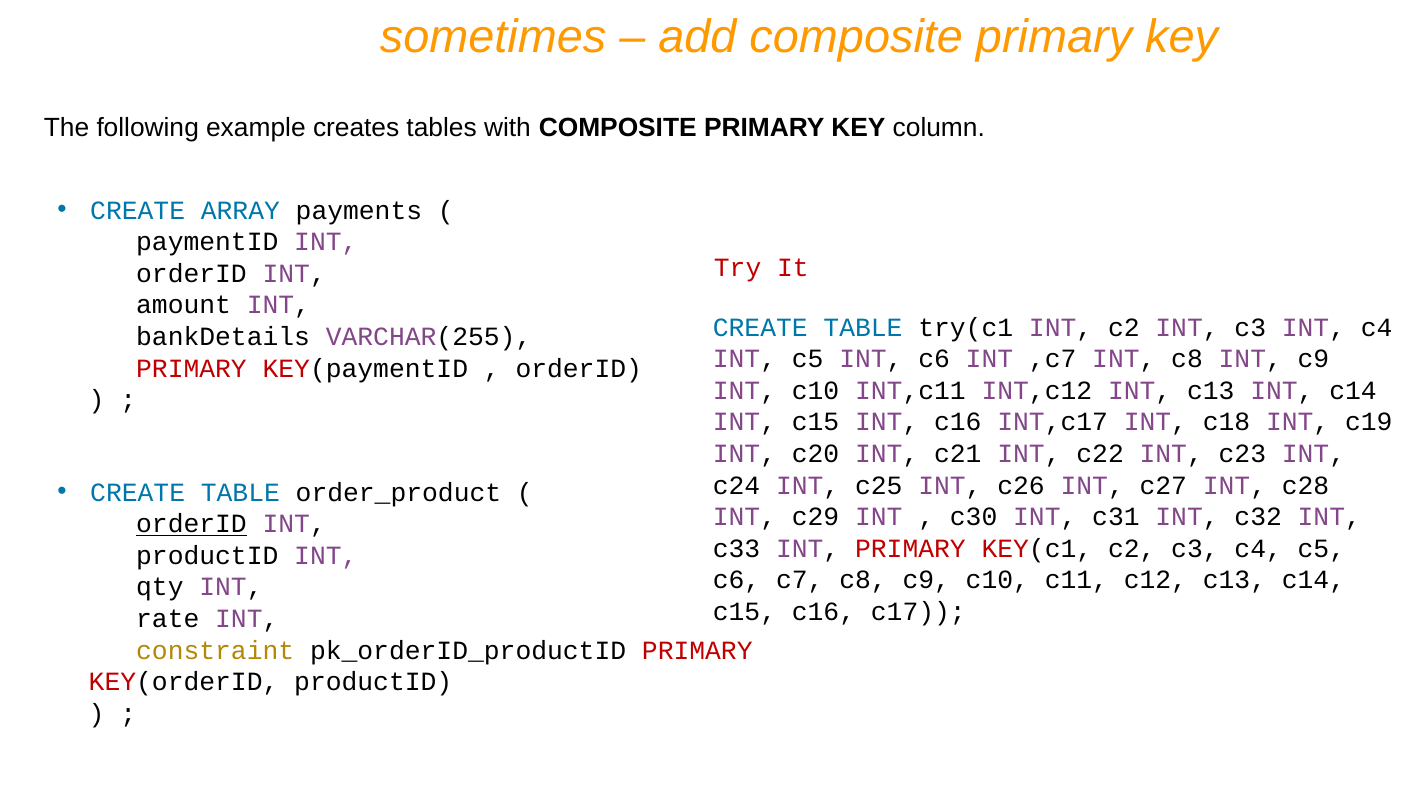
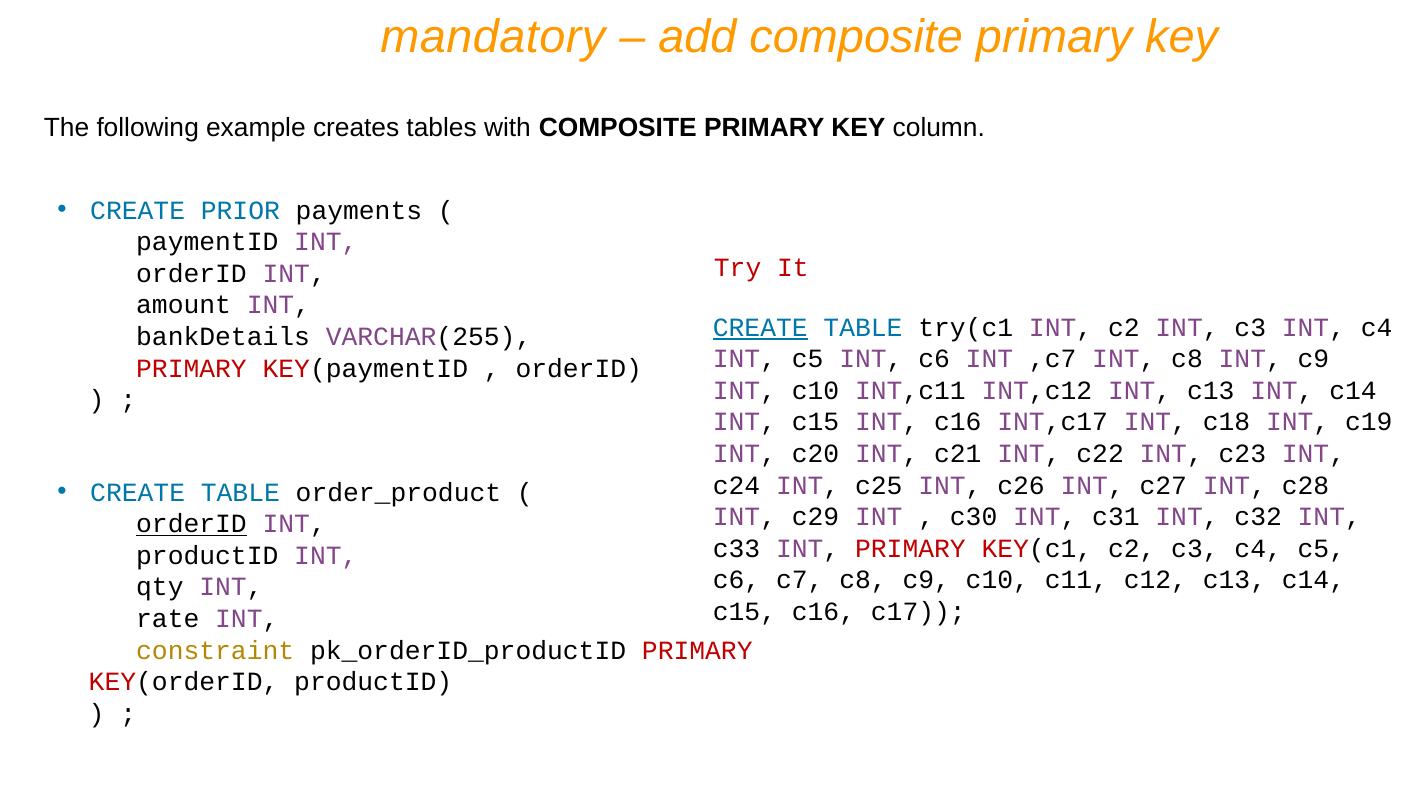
sometimes: sometimes -> mandatory
ARRAY: ARRAY -> PRIOR
CREATE at (760, 328) underline: none -> present
